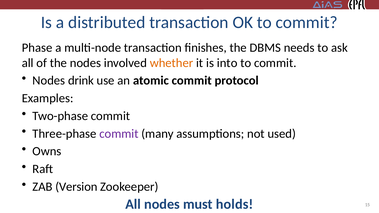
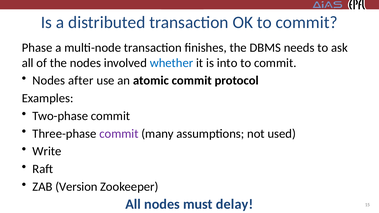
whether colour: orange -> blue
drink: drink -> after
Owns: Owns -> Write
holds: holds -> delay
